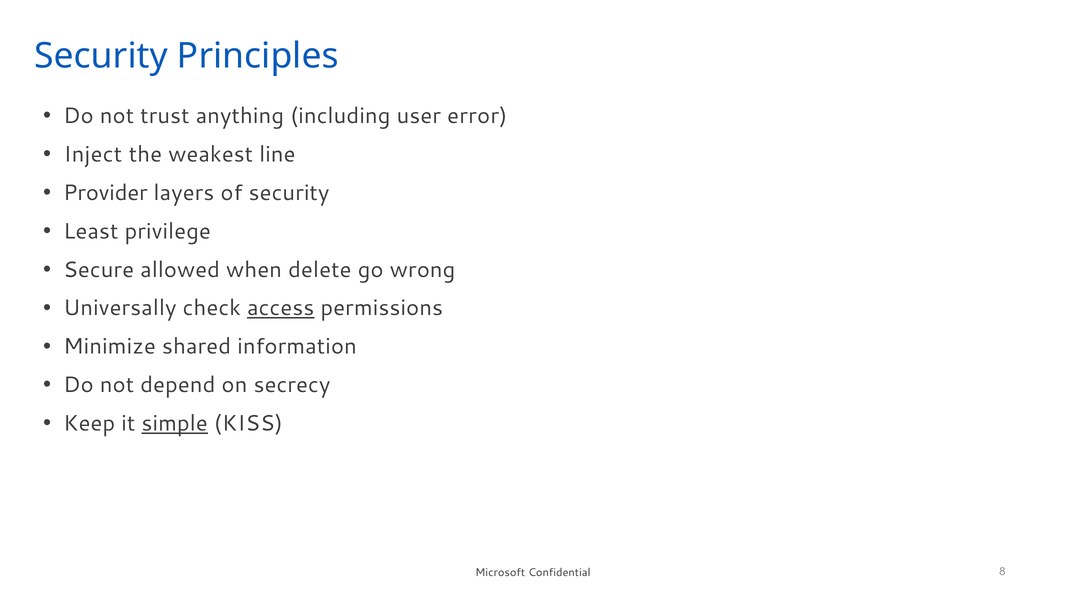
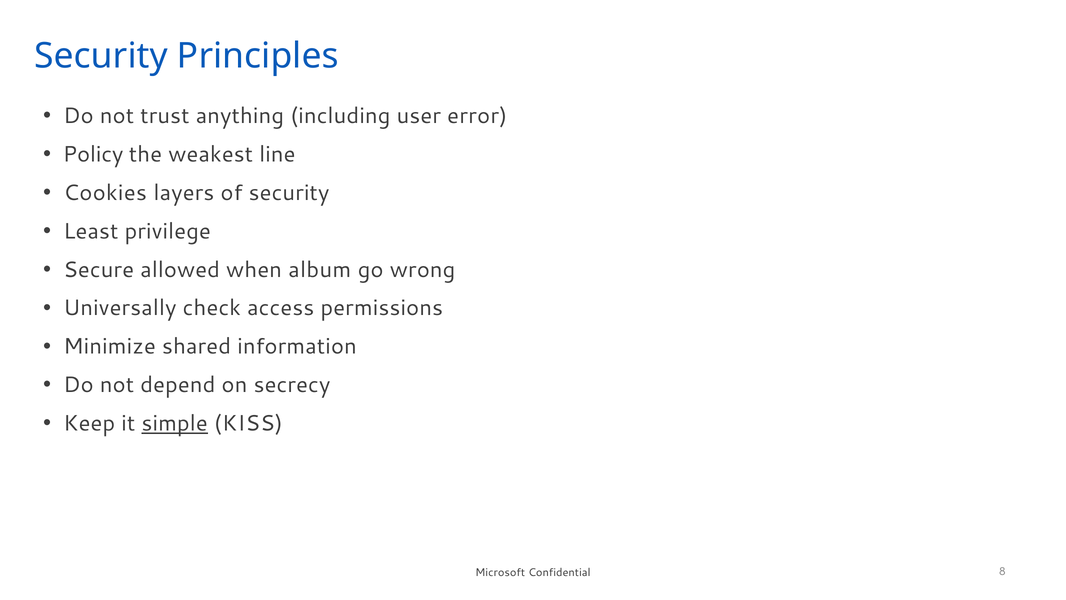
Inject: Inject -> Policy
Provider: Provider -> Cookies
delete: delete -> album
access underline: present -> none
